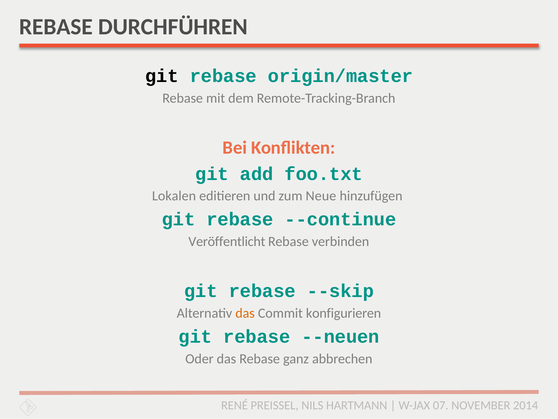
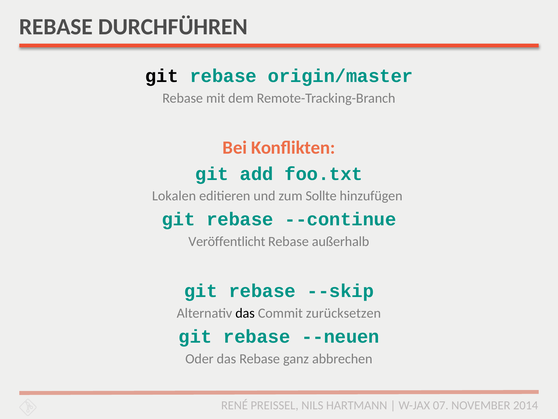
Neue: Neue -> Sollte
verbinden: verbinden -> außerhalb
das at (245, 313) colour: orange -> black
konfigurieren: konfigurieren -> zurücksetzen
